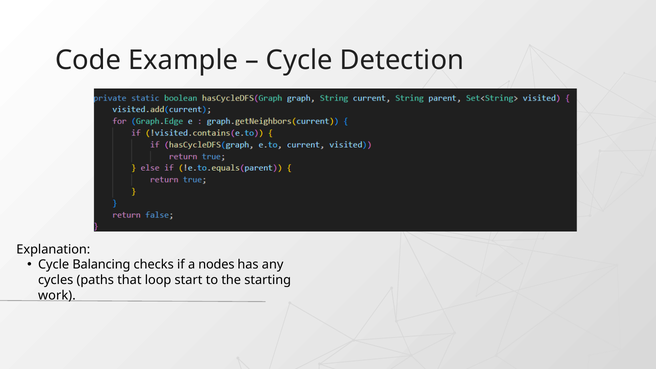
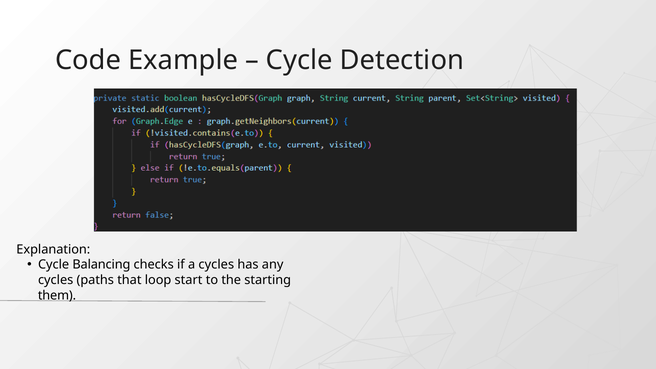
a nodes: nodes -> cycles
work: work -> them
